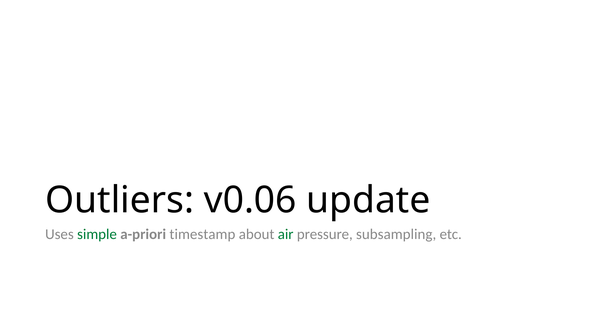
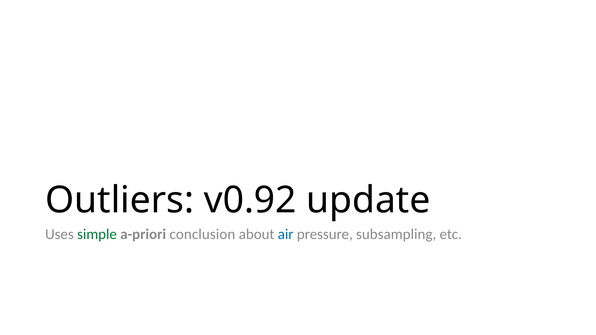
v0.06: v0.06 -> v0.92
timestamp: timestamp -> conclusion
air colour: green -> blue
